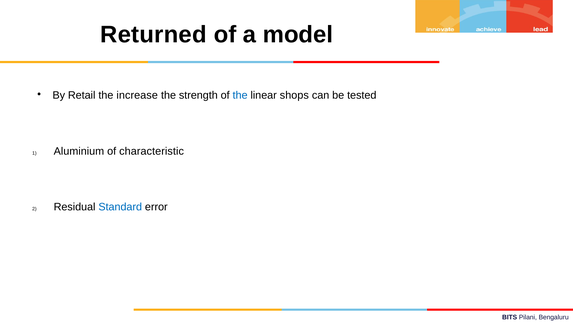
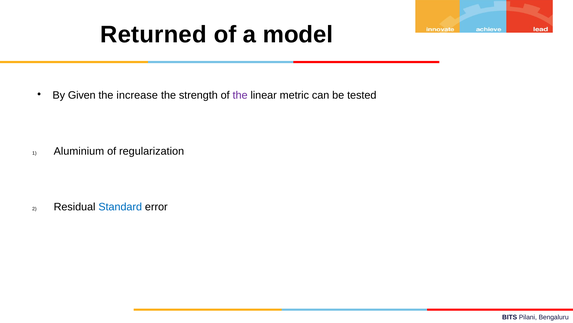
Retail: Retail -> Given
the at (240, 95) colour: blue -> purple
shops: shops -> metric
characteristic: characteristic -> regularization
